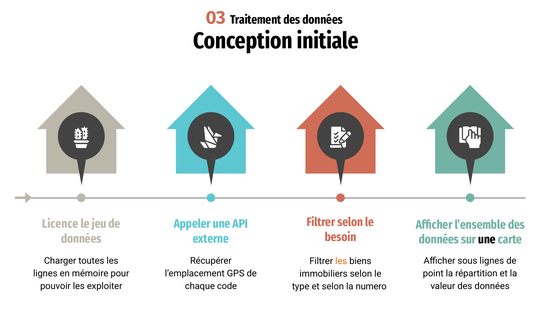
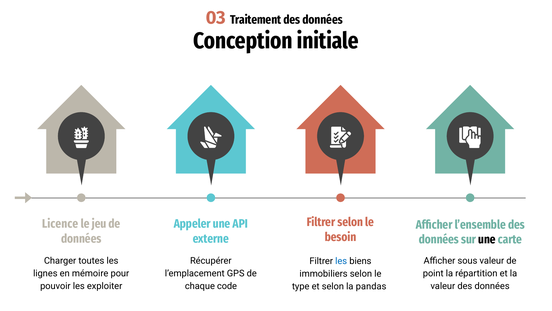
sous lignes: lignes -> valeur
les at (341, 261) colour: orange -> blue
numero: numero -> pandas
